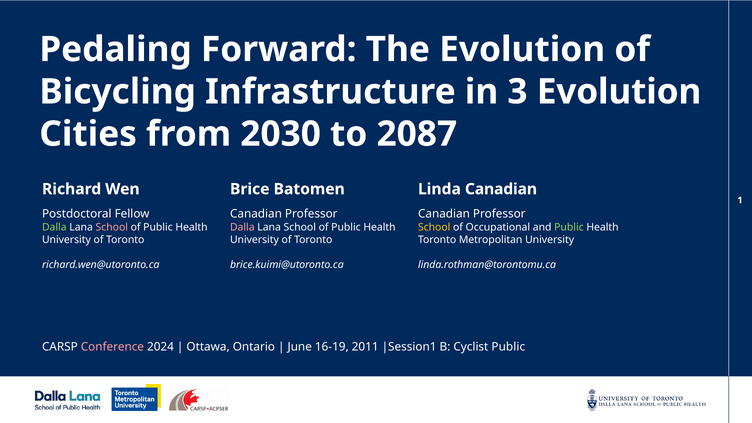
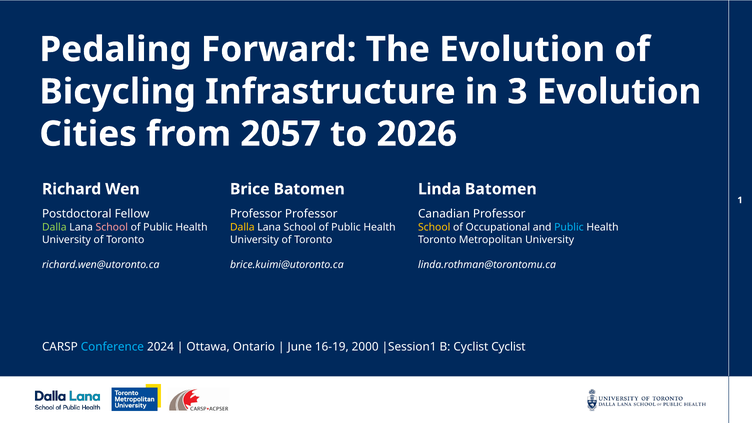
2030: 2030 -> 2057
2087: 2087 -> 2026
Linda Canadian: Canadian -> Batomen
Fellow Canadian: Canadian -> Professor
Dalla at (242, 227) colour: pink -> yellow
Public at (569, 227) colour: light green -> light blue
Conference colour: pink -> light blue
2011: 2011 -> 2000
Cyclist Public: Public -> Cyclist
